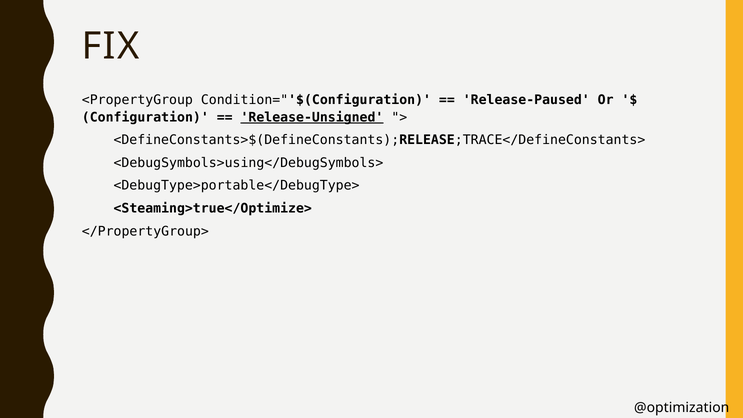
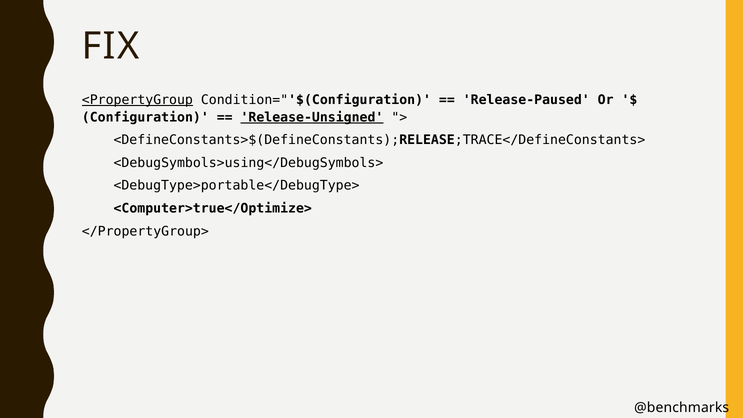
<PropertyGroup underline: none -> present
<Steaming>true</Optimize>: <Steaming>true</Optimize> -> <Computer>true</Optimize>
@optimization: @optimization -> @benchmarks
